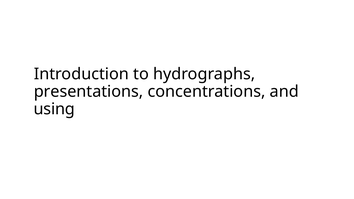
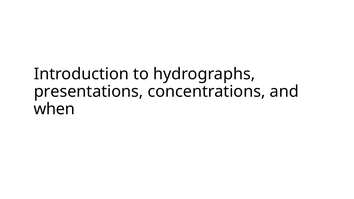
using: using -> when
